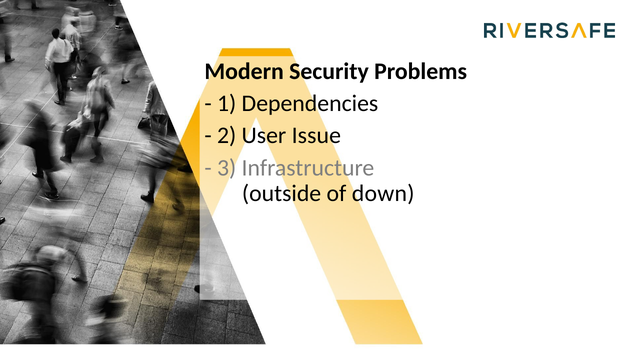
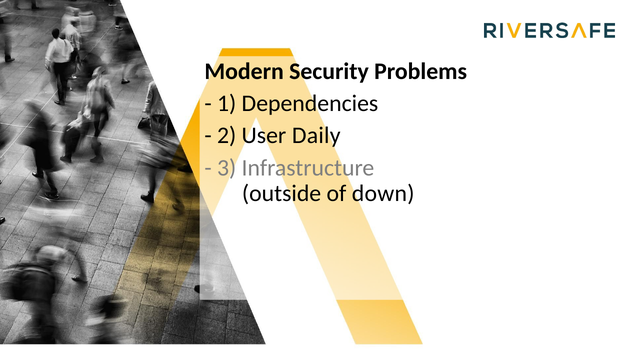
Issue: Issue -> Daily
